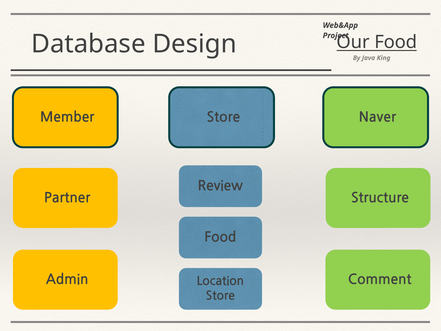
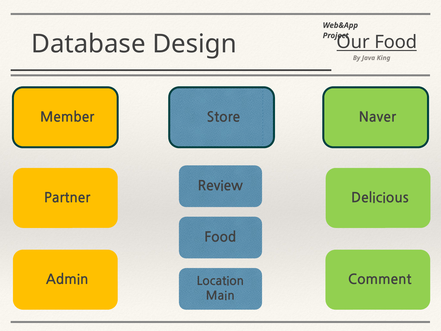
Structure: Structure -> Delicious
Store at (220, 296): Store -> Main
